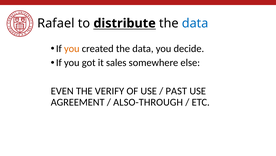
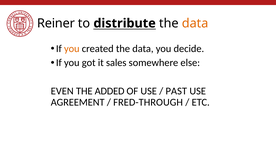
Rafael: Rafael -> Reiner
data at (195, 23) colour: blue -> orange
VERIFY: VERIFY -> ADDED
ALSO-THROUGH: ALSO-THROUGH -> FRED-THROUGH
